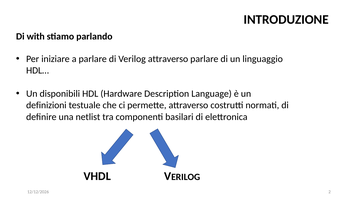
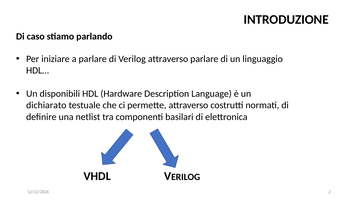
with: with -> caso
definizioni: definizioni -> dichiarato
